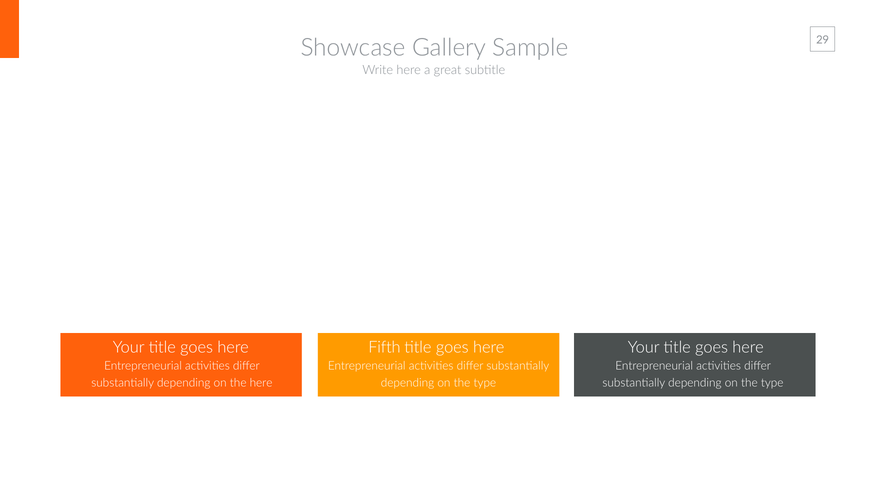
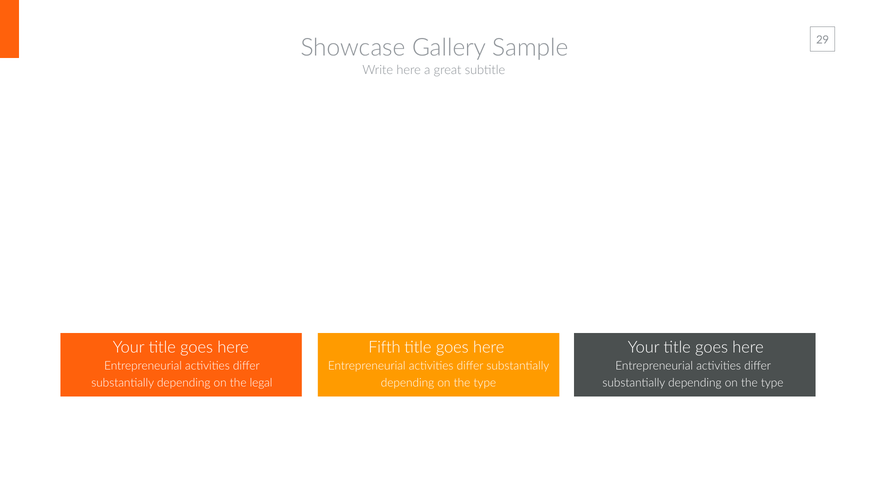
the here: here -> legal
